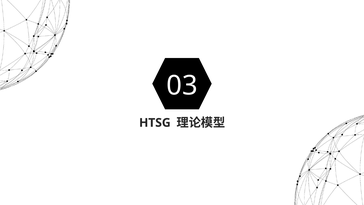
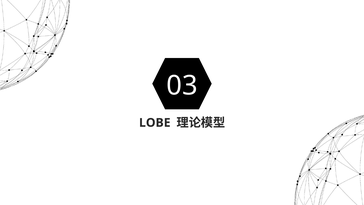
HTSG: HTSG -> LOBE
